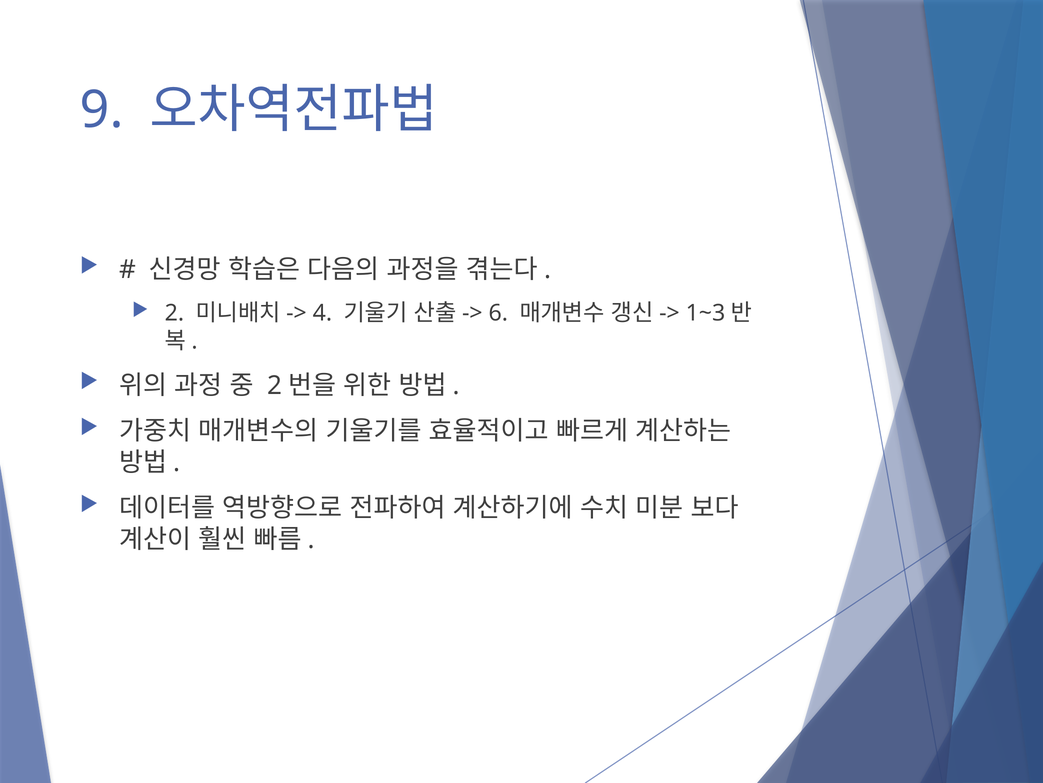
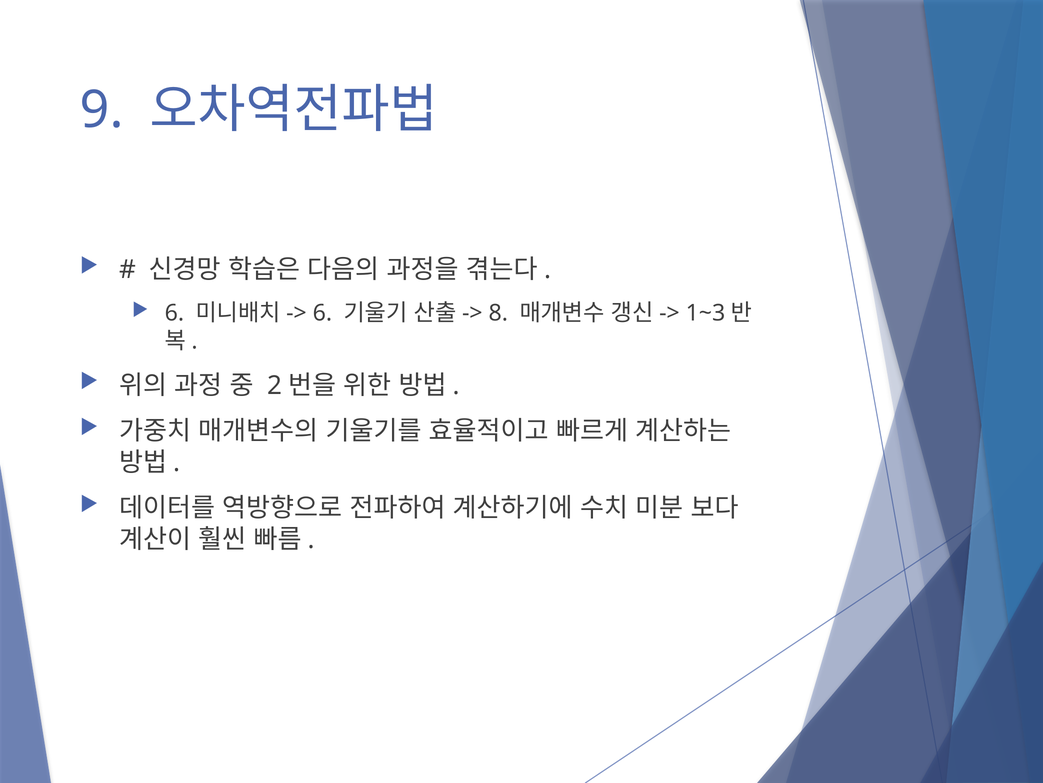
2 at (174, 313): 2 -> 6
4 at (322, 313): 4 -> 6
6: 6 -> 8
